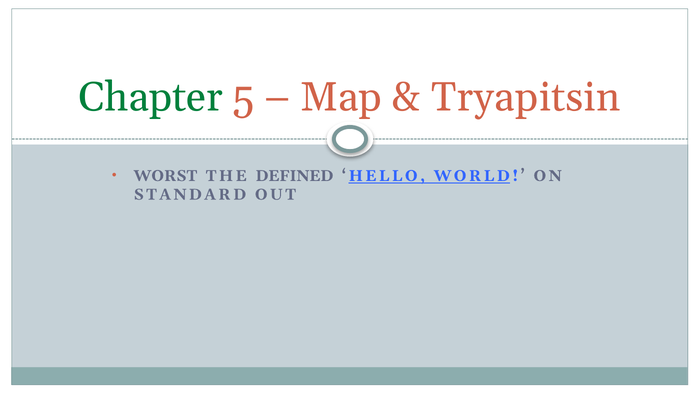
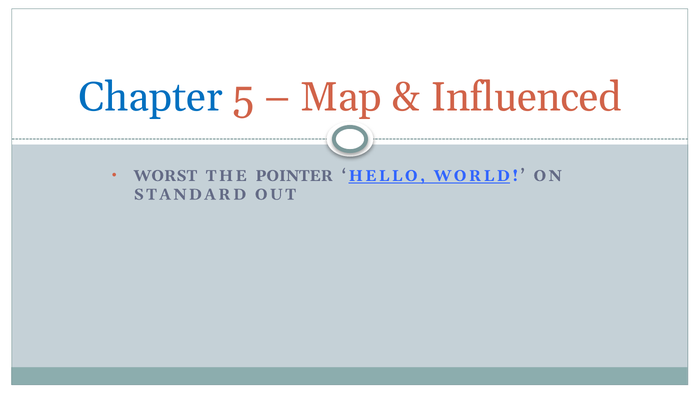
Chapter colour: green -> blue
Tryapitsin: Tryapitsin -> Influenced
DEFINED: DEFINED -> POINTER
